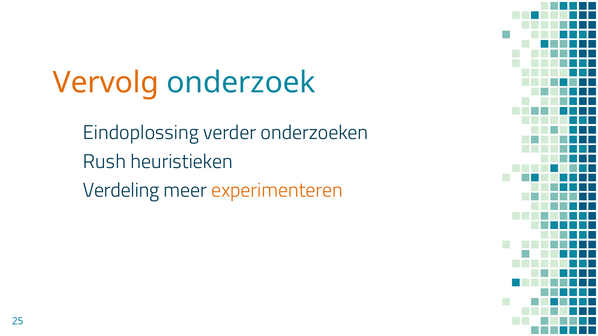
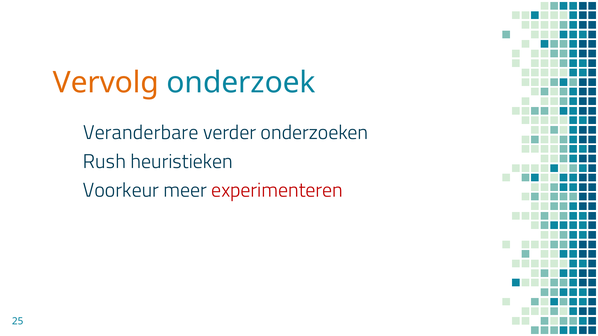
Eindoplossing: Eindoplossing -> Veranderbare
Verdeling: Verdeling -> Voorkeur
experimenteren colour: orange -> red
